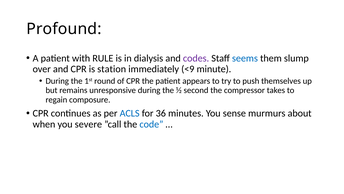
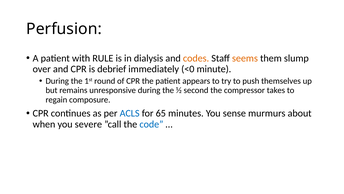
Profound: Profound -> Perfusion
codes colour: purple -> orange
seems colour: blue -> orange
station: station -> debrief
<9: <9 -> <0
36: 36 -> 65
